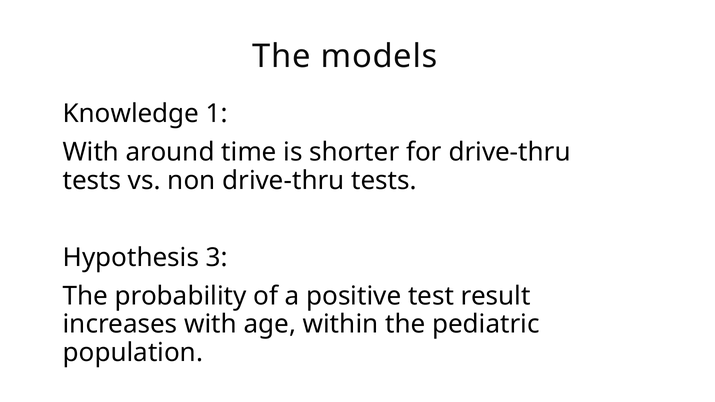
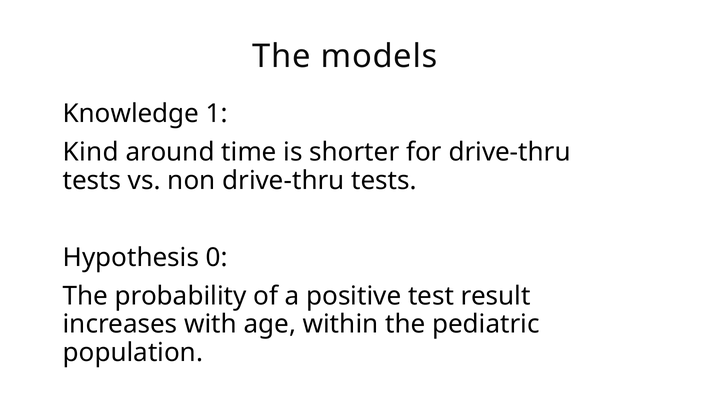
With at (91, 152): With -> Kind
3: 3 -> 0
